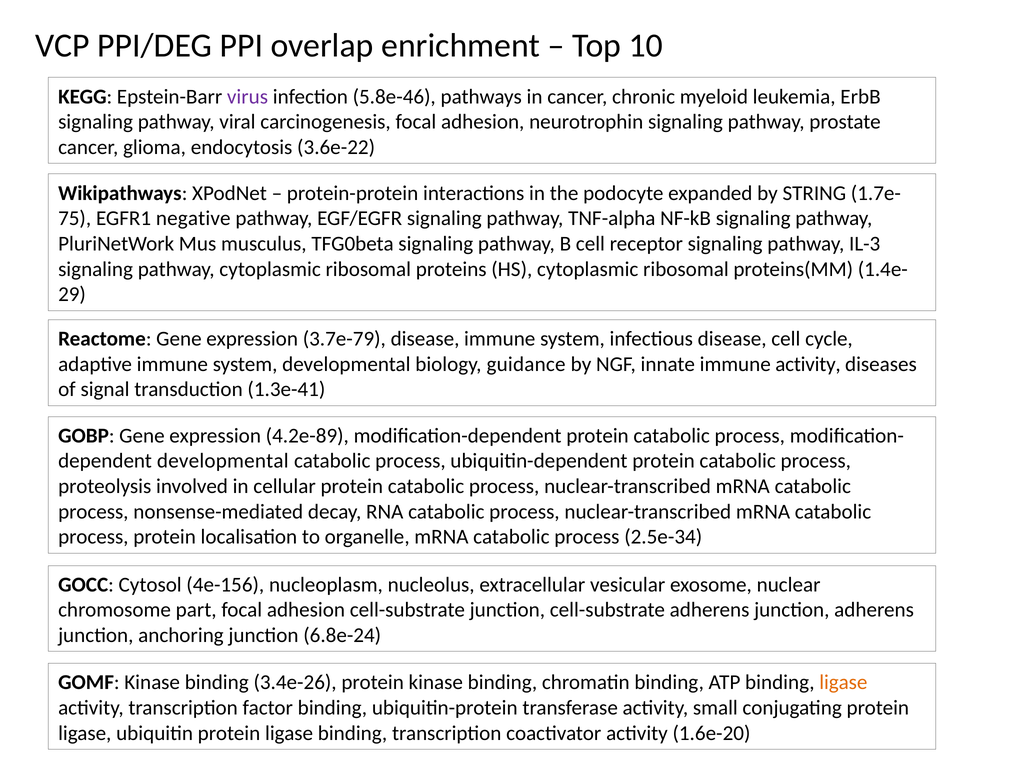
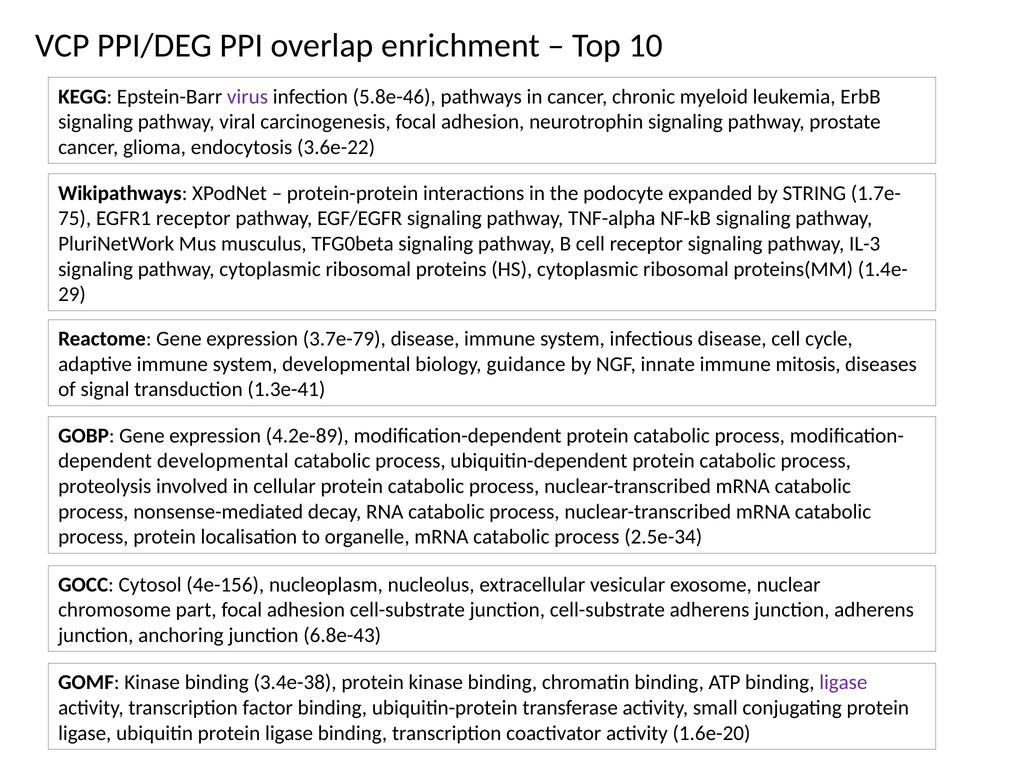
EGFR1 negative: negative -> receptor
immune activity: activity -> mitosis
6.8e-24: 6.8e-24 -> 6.8e-43
3.4e-26: 3.4e-26 -> 3.4e-38
ligase at (843, 683) colour: orange -> purple
